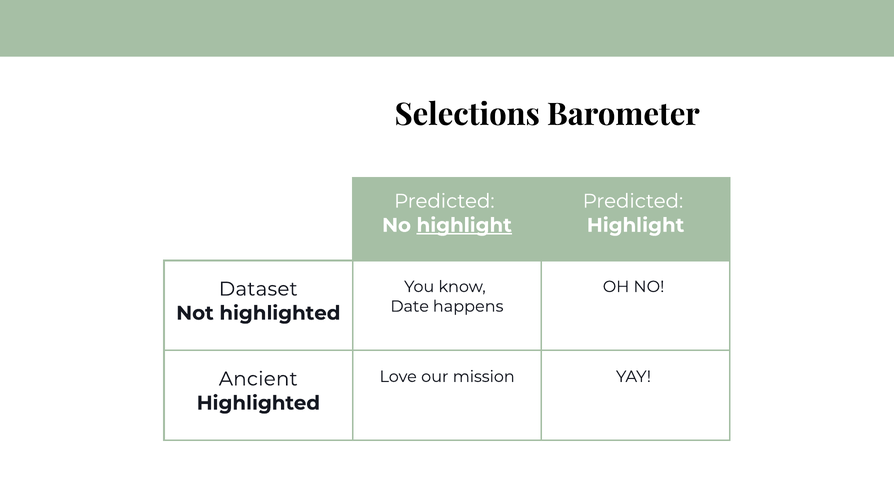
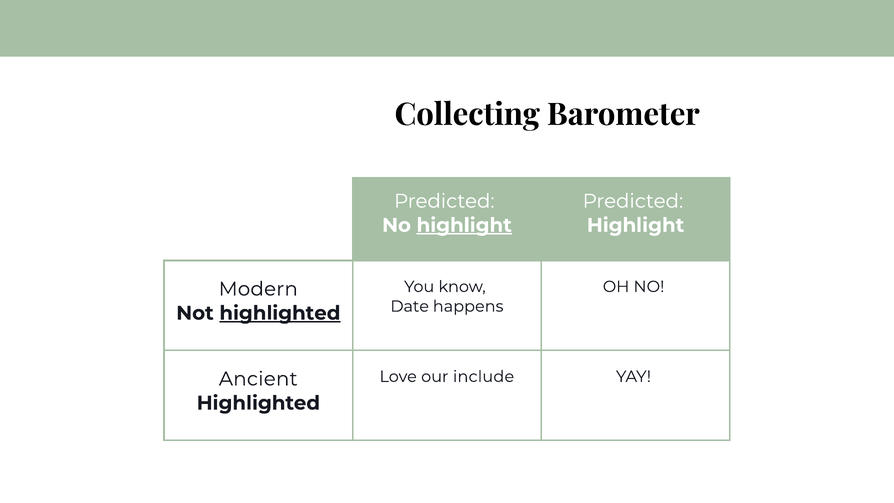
Selections: Selections -> Collecting
Dataset: Dataset -> Modern
highlighted at (280, 313) underline: none -> present
mission: mission -> include
